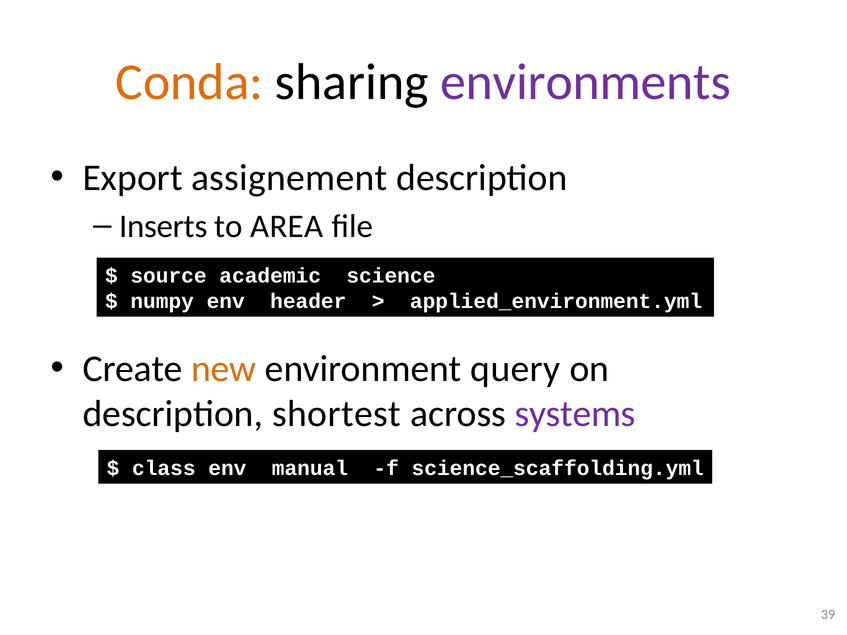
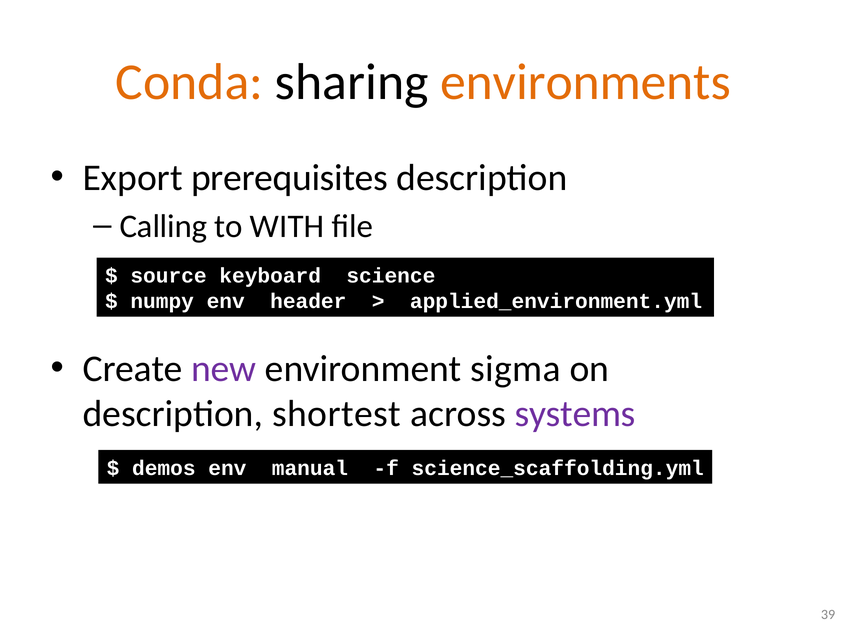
environments colour: purple -> orange
assignement: assignement -> prerequisites
Inserts: Inserts -> Calling
AREA: AREA -> WITH
academic: academic -> keyboard
new colour: orange -> purple
query: query -> sigma
class: class -> demos
